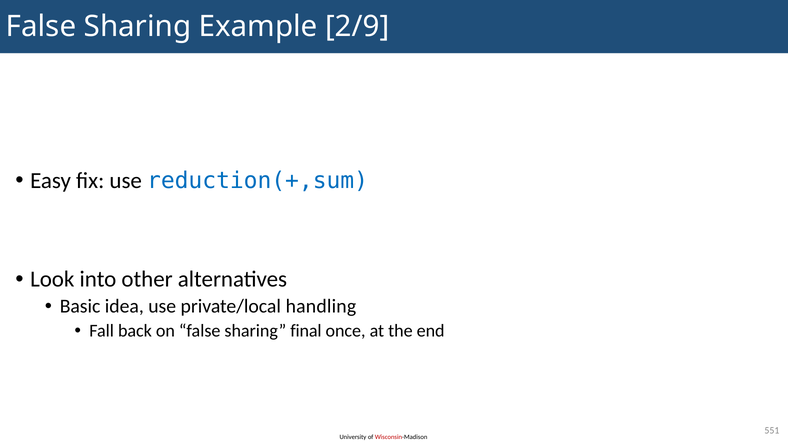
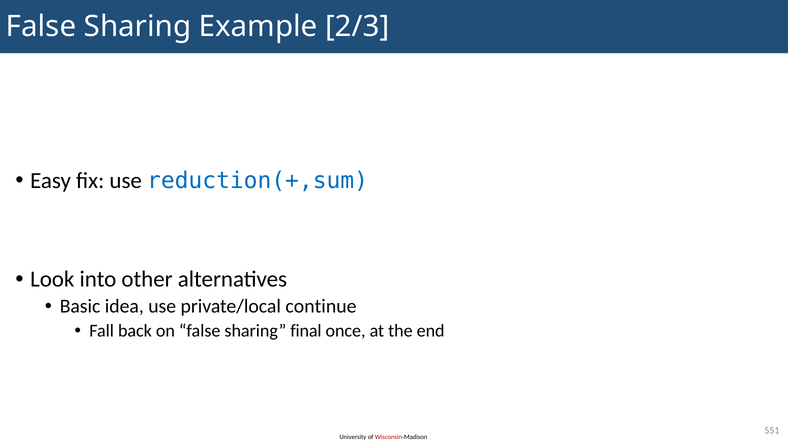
2/9: 2/9 -> 2/3
handling: handling -> continue
